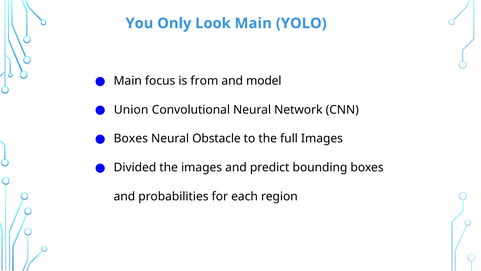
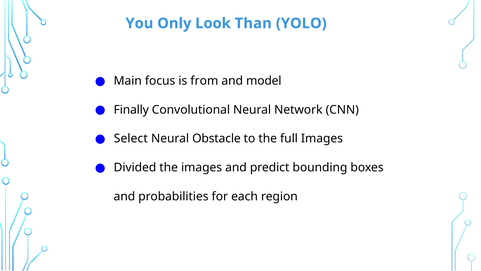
Look Main: Main -> Than
Union: Union -> Finally
Boxes at (131, 138): Boxes -> Select
